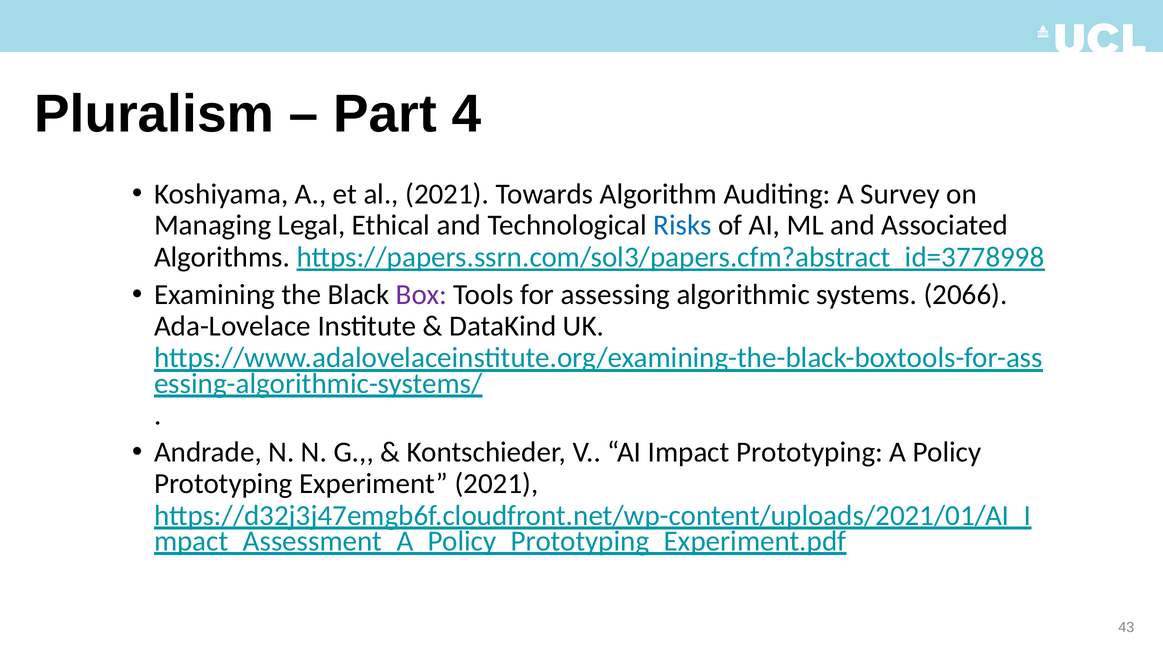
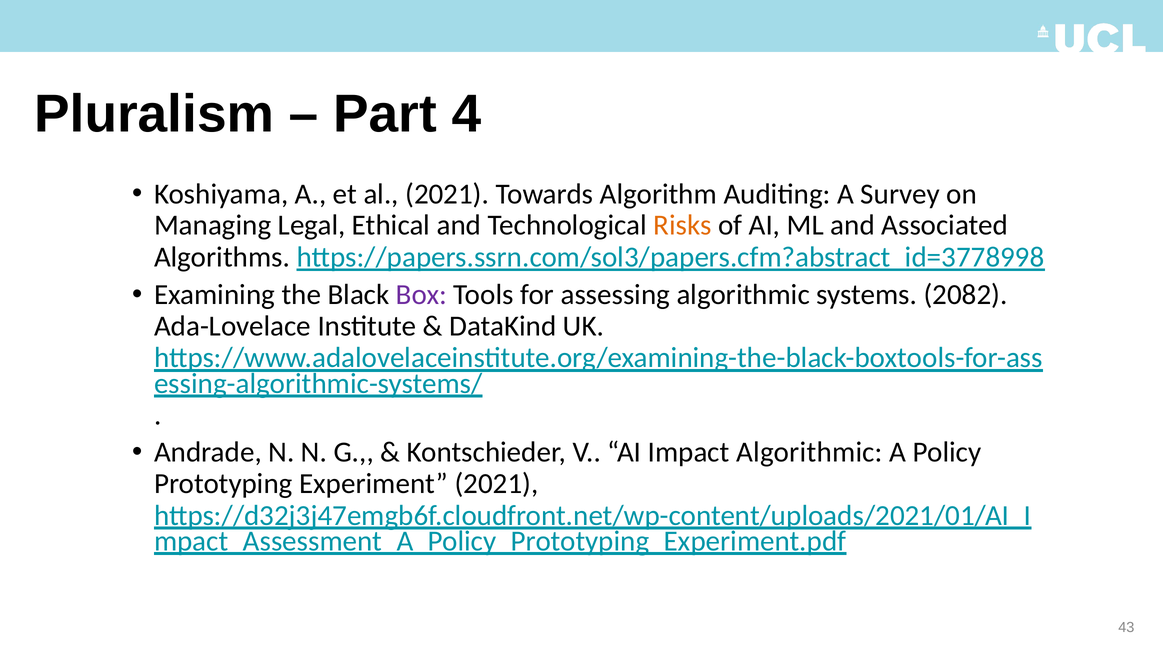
Risks colour: blue -> orange
2066: 2066 -> 2082
Impact Prototyping: Prototyping -> Algorithmic
